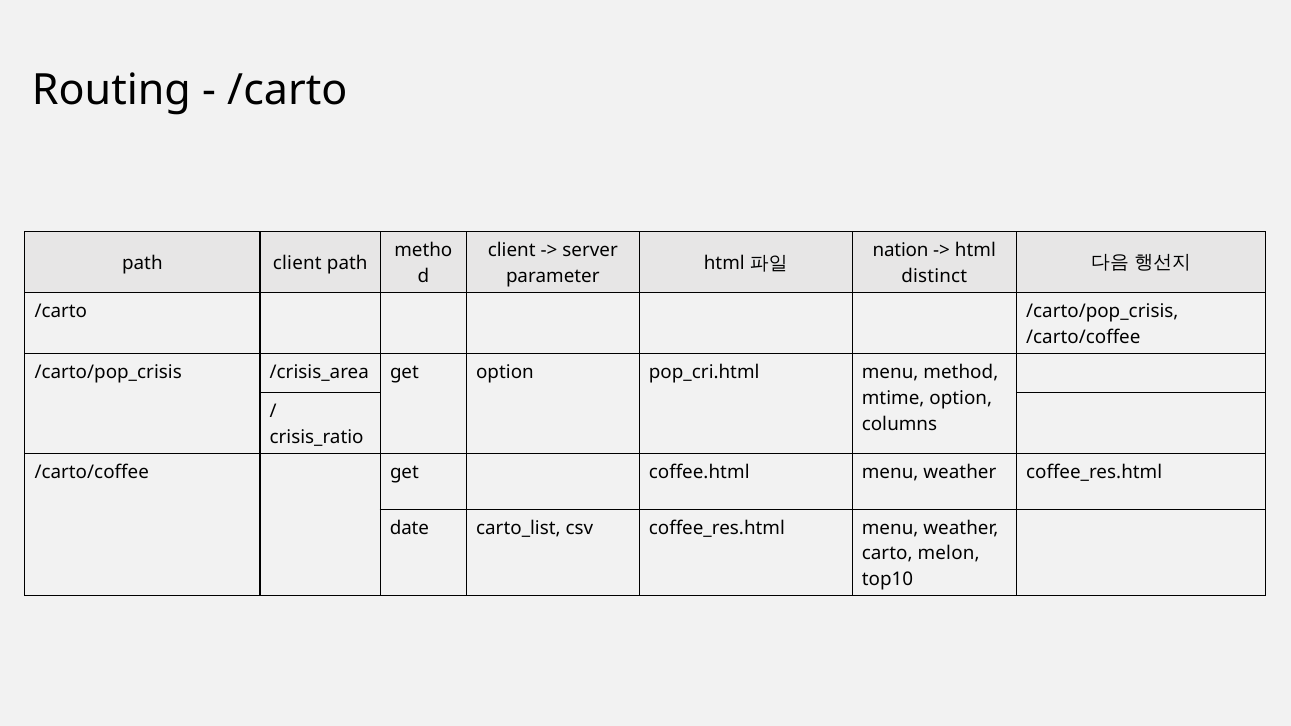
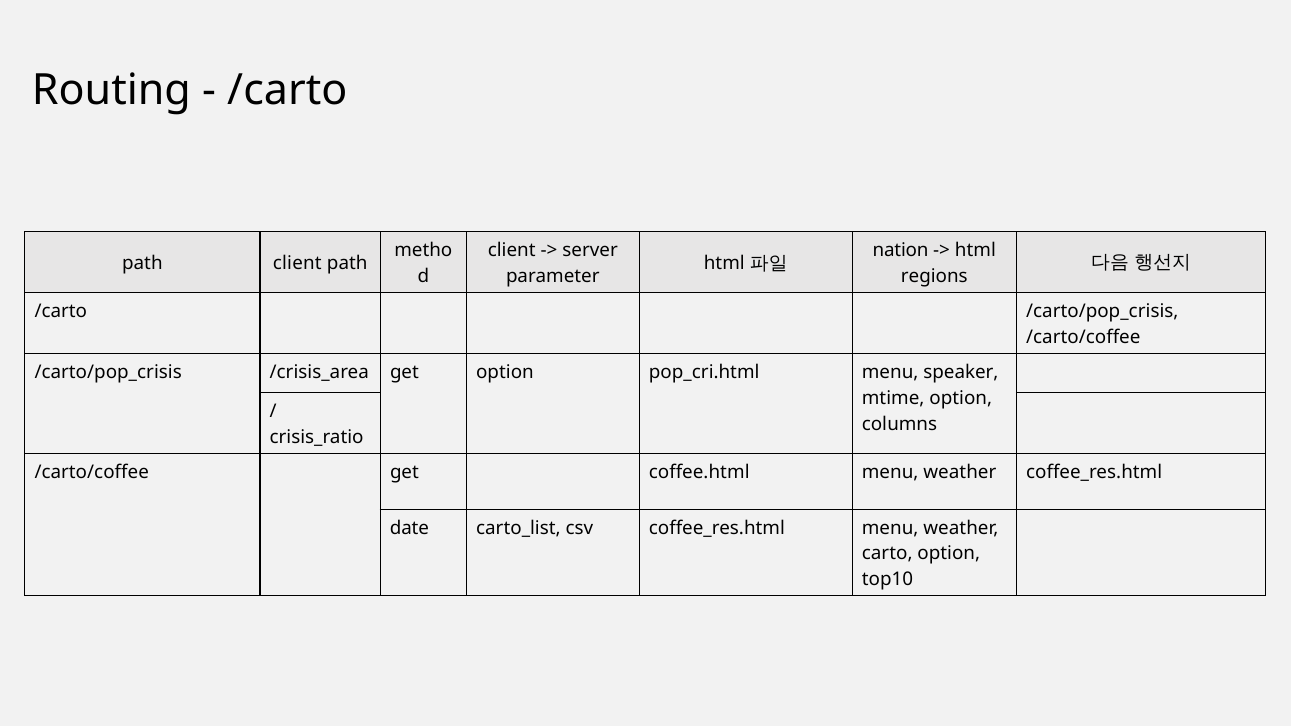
distinct: distinct -> regions
method: method -> speaker
carto melon: melon -> option
